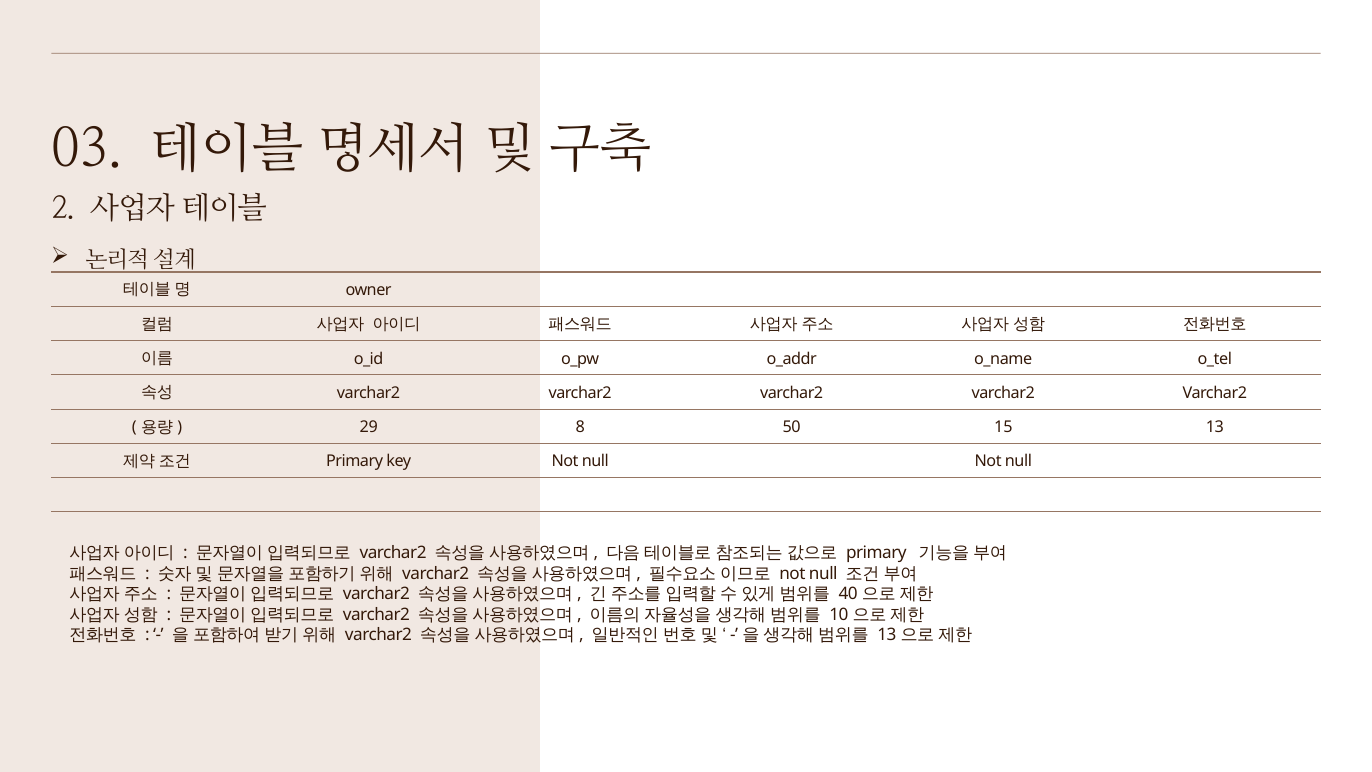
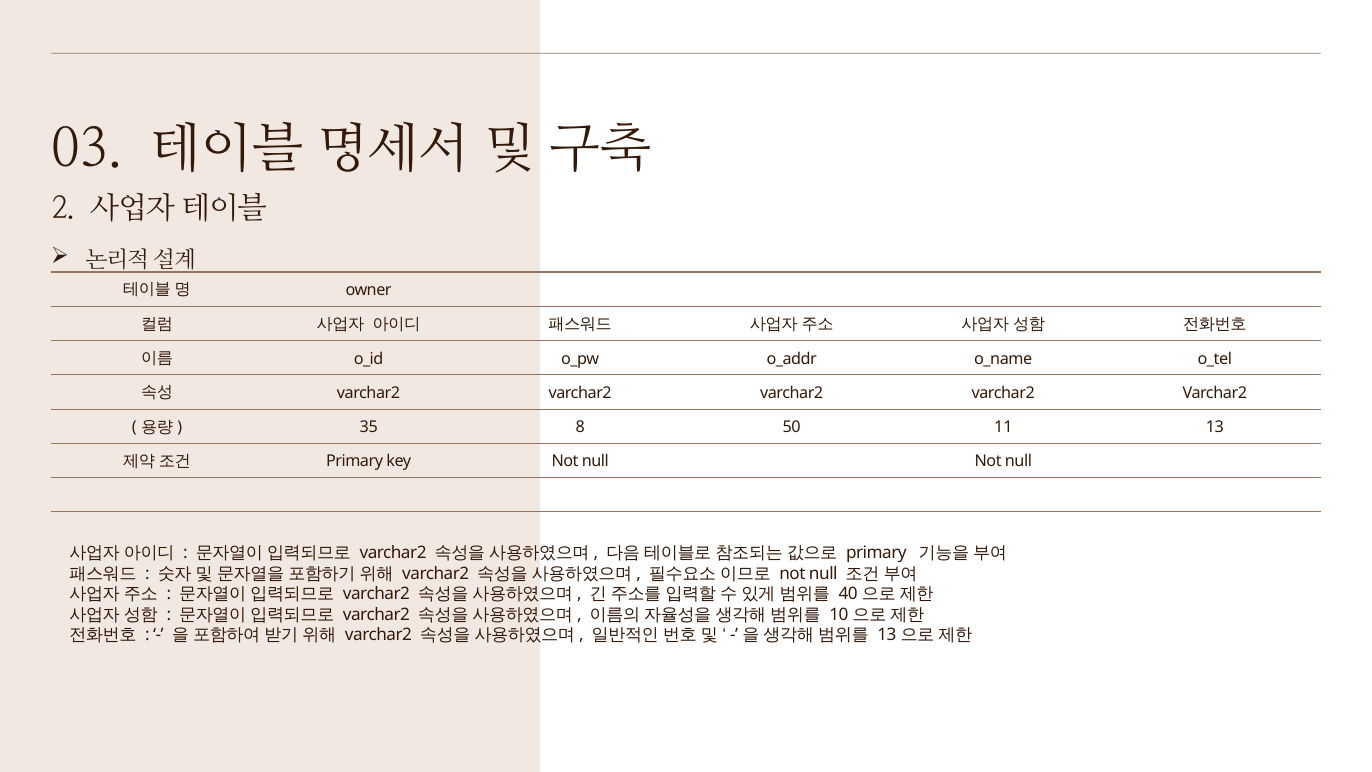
29: 29 -> 35
15: 15 -> 11
